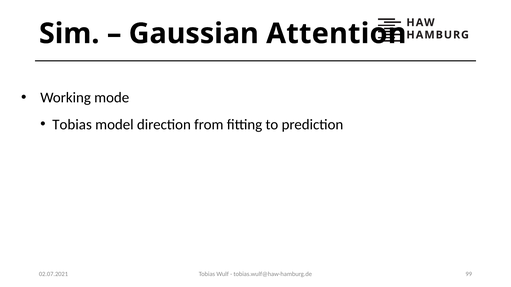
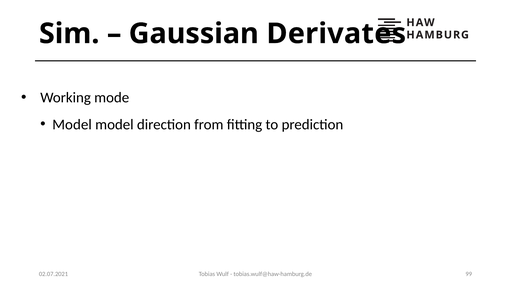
Attention: Attention -> Derivates
Tobias at (72, 125): Tobias -> Model
